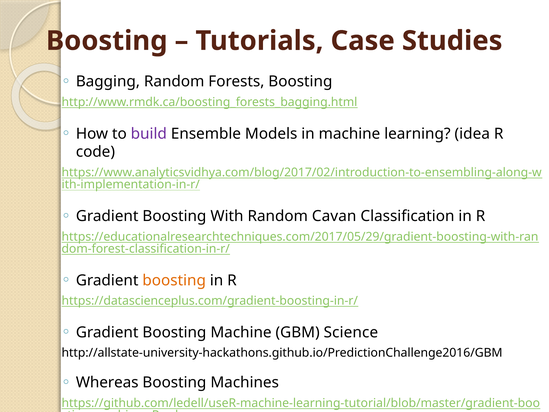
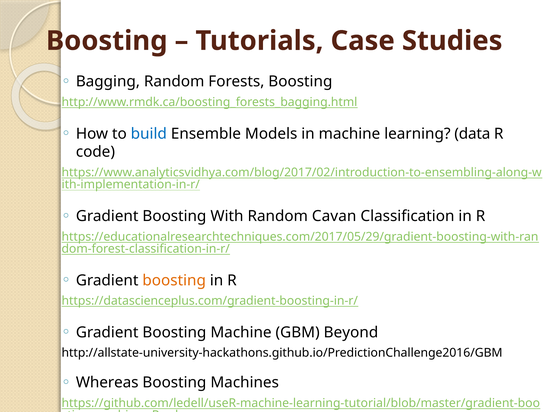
build colour: purple -> blue
idea: idea -> data
Science: Science -> Beyond
